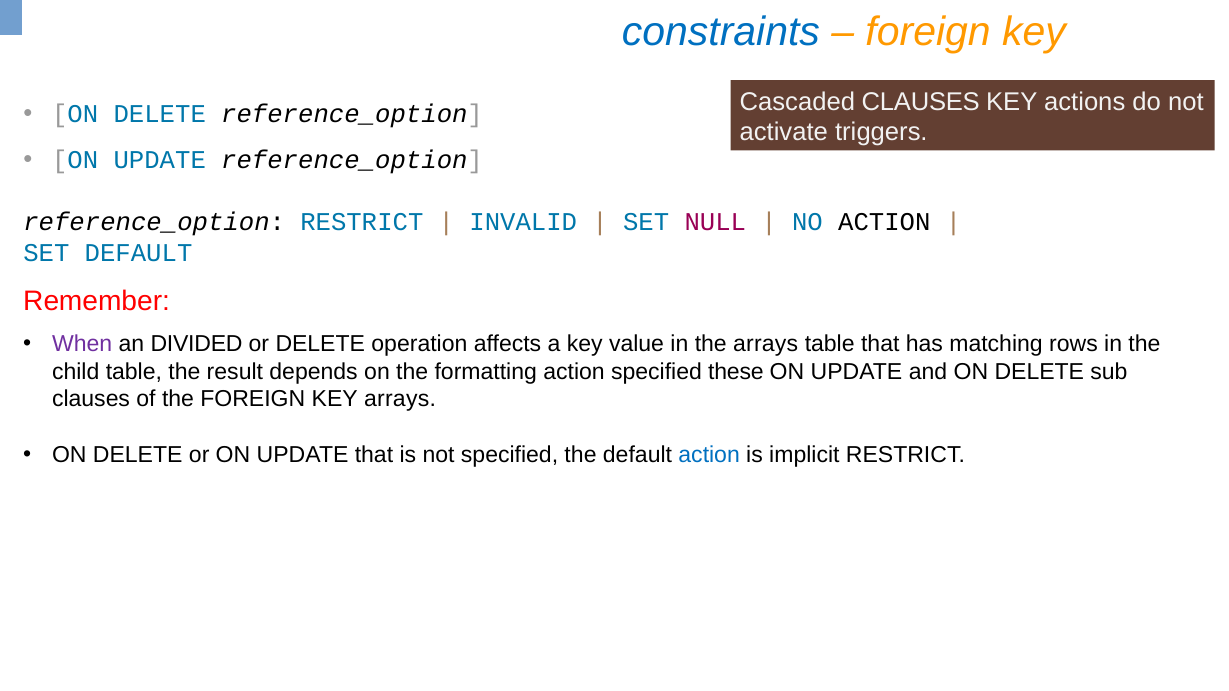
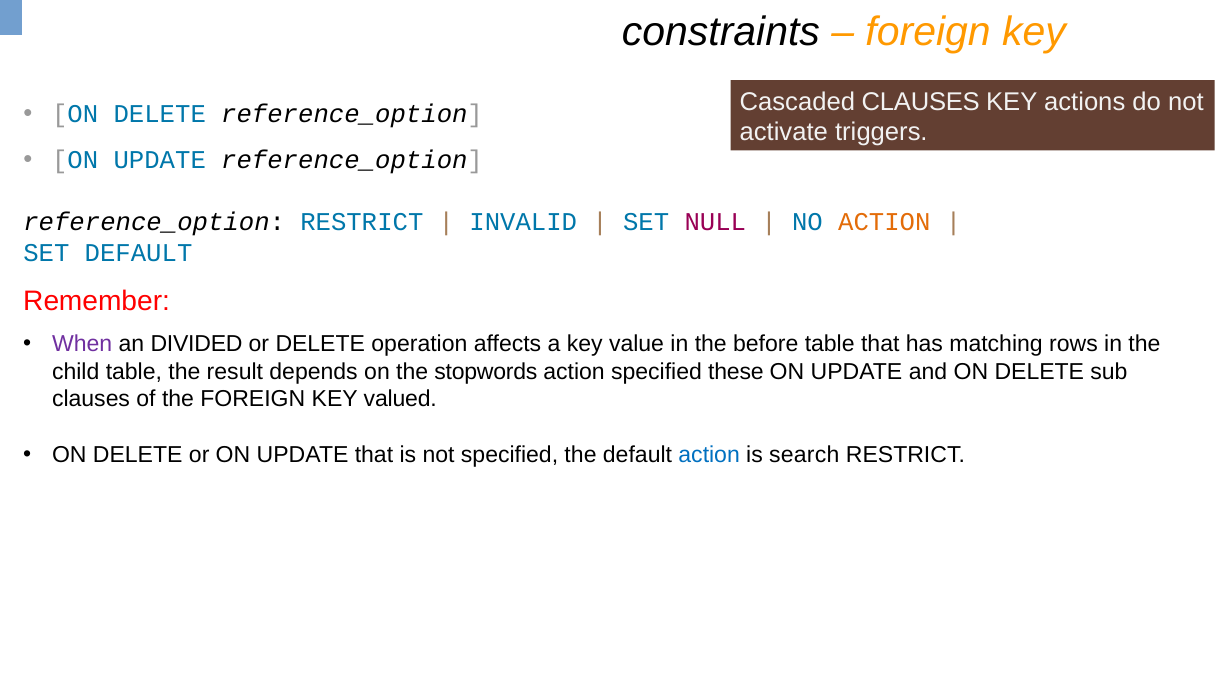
constraints colour: blue -> black
ACTION at (884, 222) colour: black -> orange
the arrays: arrays -> before
formatting: formatting -> stopwords
KEY arrays: arrays -> valued
implicit: implicit -> search
